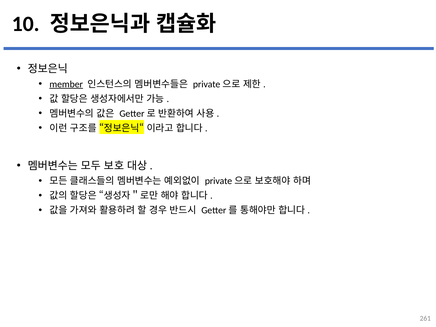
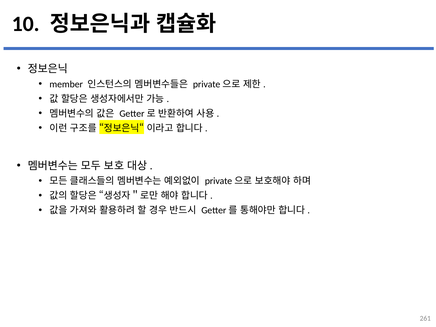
member underline: present -> none
